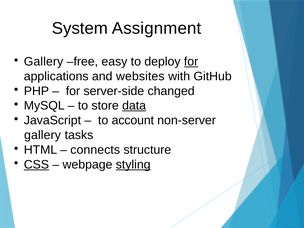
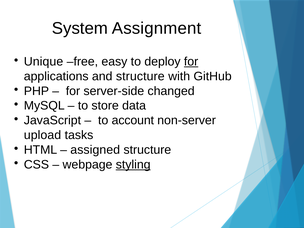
Gallery at (44, 62): Gallery -> Unique
and websites: websites -> structure
data underline: present -> none
gallery at (42, 135): gallery -> upload
connects: connects -> assigned
CSS underline: present -> none
